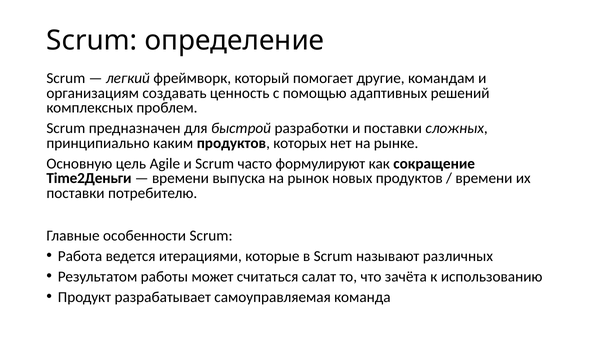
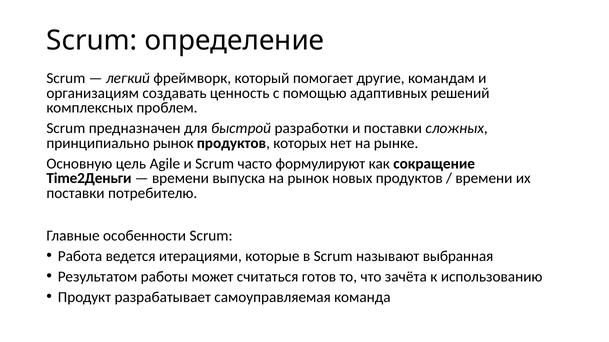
принципиально каким: каким -> рынок
различных: различных -> выбранная
салат: салат -> готов
